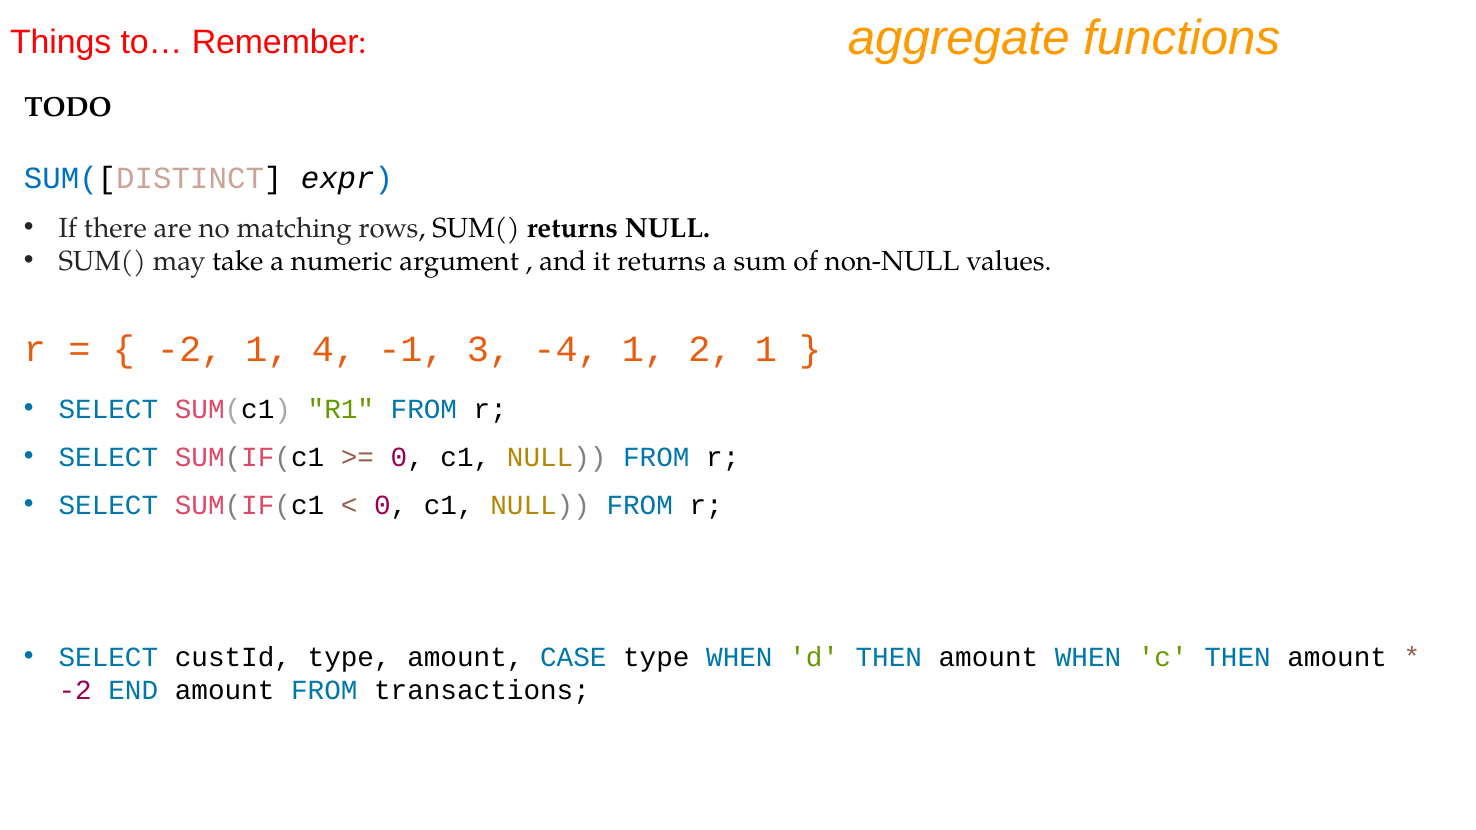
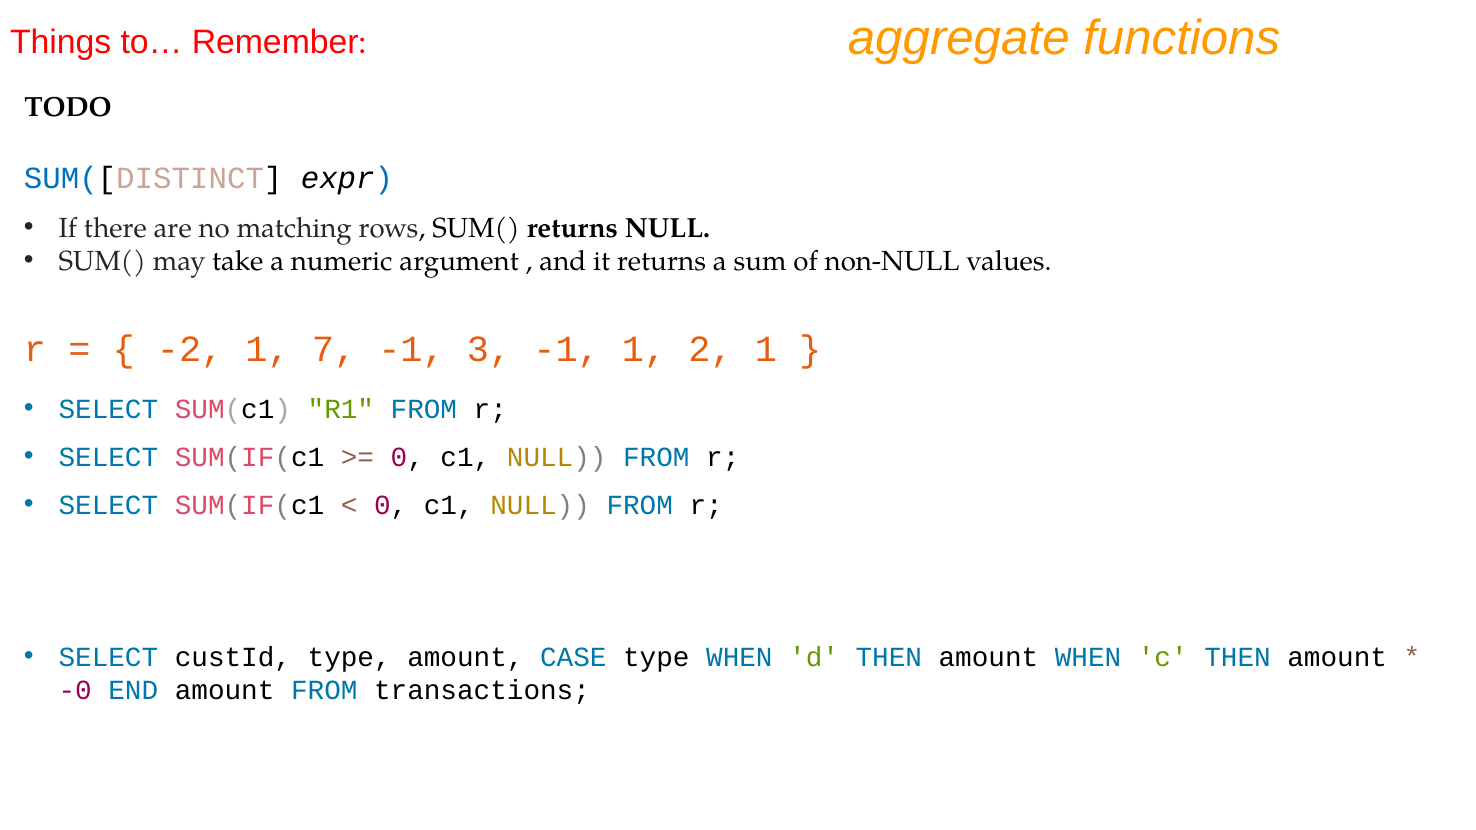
4: 4 -> 7
3 -4: -4 -> -1
-2 at (75, 690): -2 -> -0
